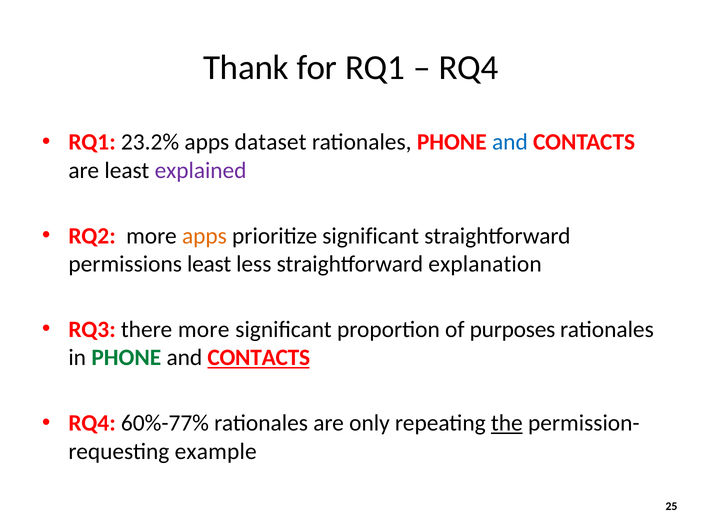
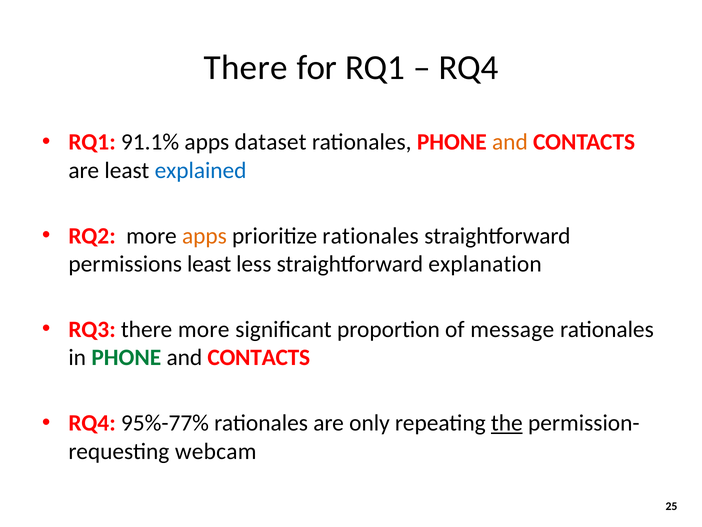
Thank at (246, 67): Thank -> There
23.2%: 23.2% -> 91.1%
and at (510, 142) colour: blue -> orange
explained colour: purple -> blue
prioritize significant: significant -> rationales
purposes: purposes -> message
CONTACTS at (259, 357) underline: present -> none
60%-77%: 60%-77% -> 95%-77%
example: example -> webcam
